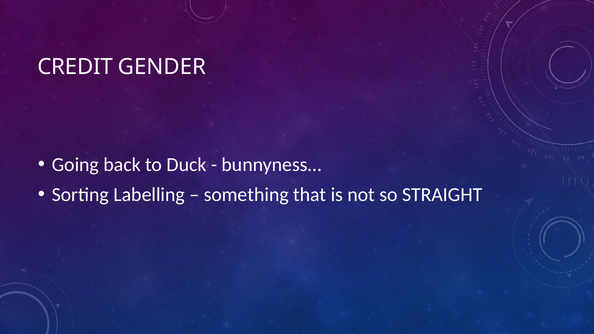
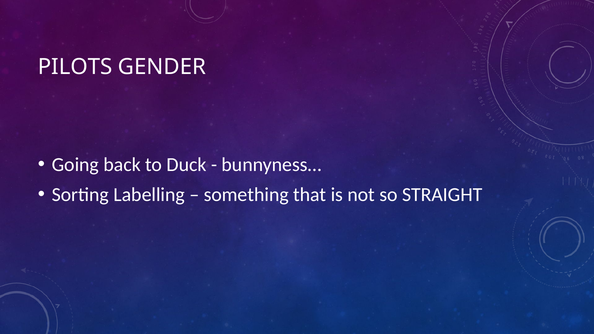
CREDIT: CREDIT -> PILOTS
